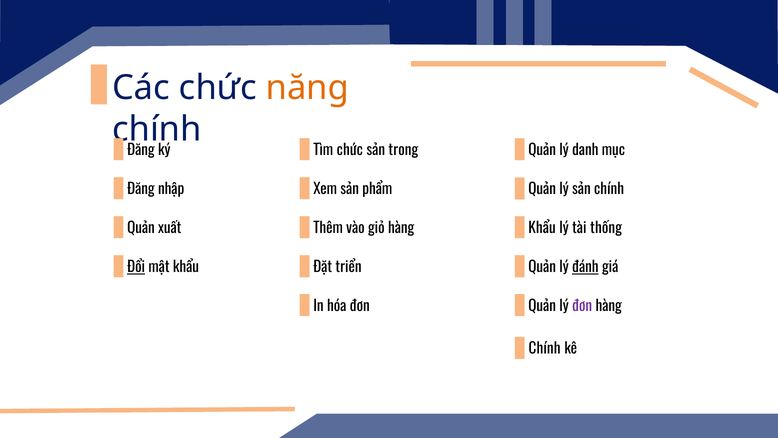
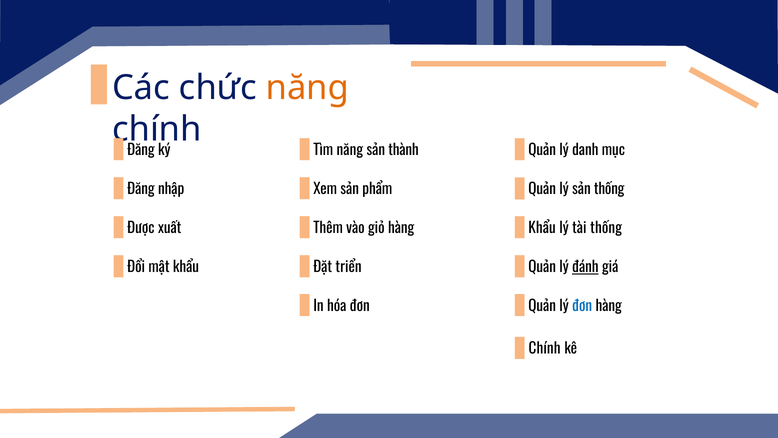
Tìm chức: chức -> năng
trong: trong -> thành
sản chính: chính -> thống
Quản at (141, 228): Quản -> Được
Đổi underline: present -> none
đơn at (582, 306) colour: purple -> blue
